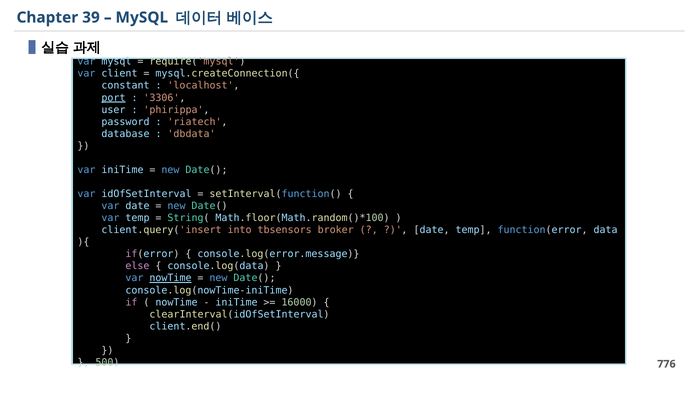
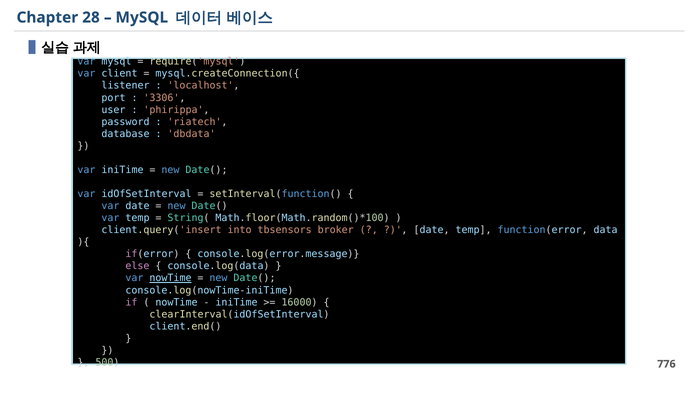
39: 39 -> 28
constant: constant -> listener
port underline: present -> none
